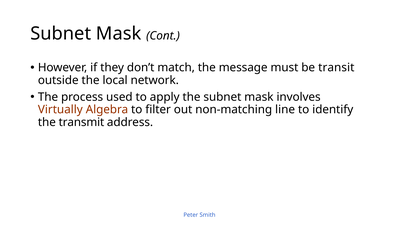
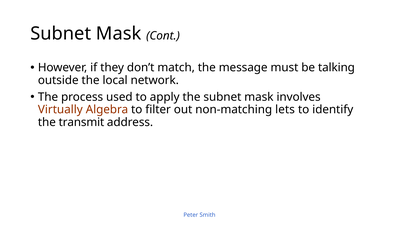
transit: transit -> talking
line: line -> lets
